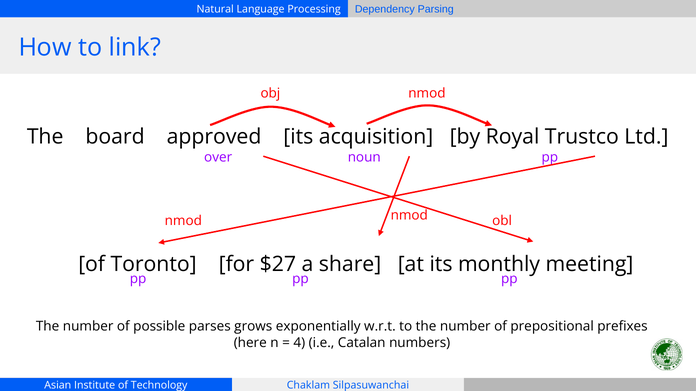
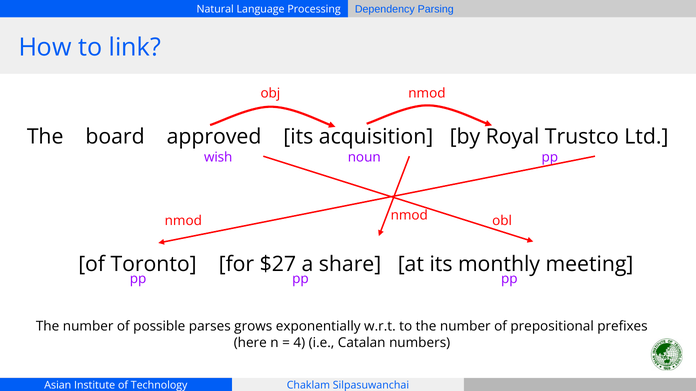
over: over -> wish
